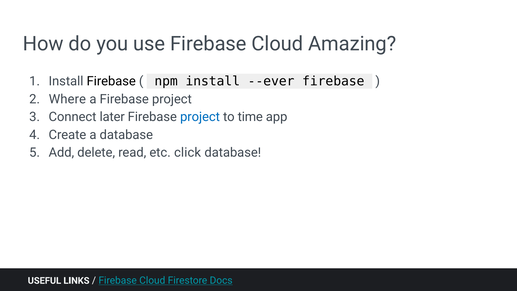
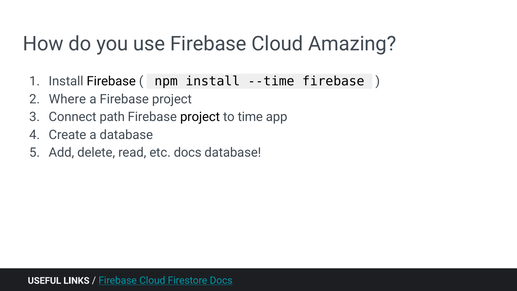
--ever: --ever -> --time
later: later -> path
project at (200, 117) colour: blue -> black
etc click: click -> docs
